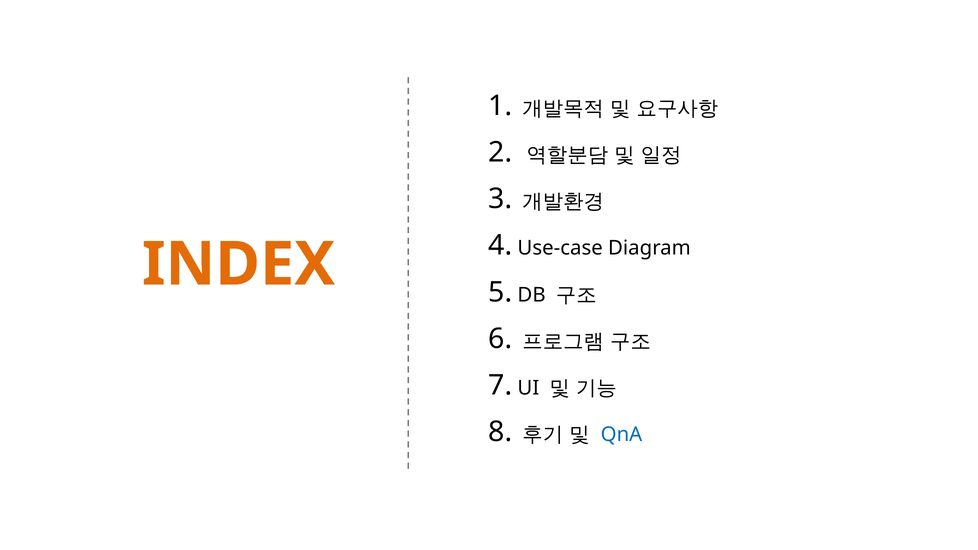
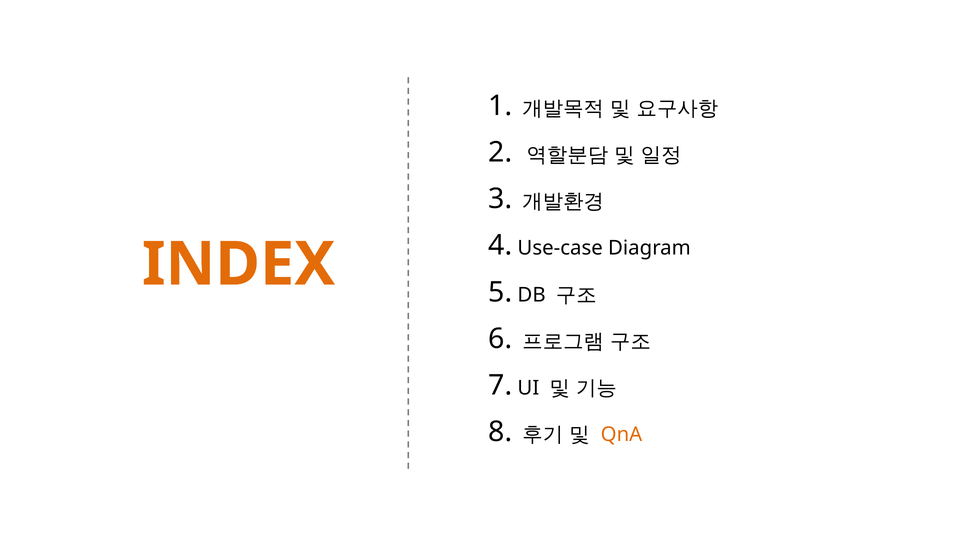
QnA colour: blue -> orange
